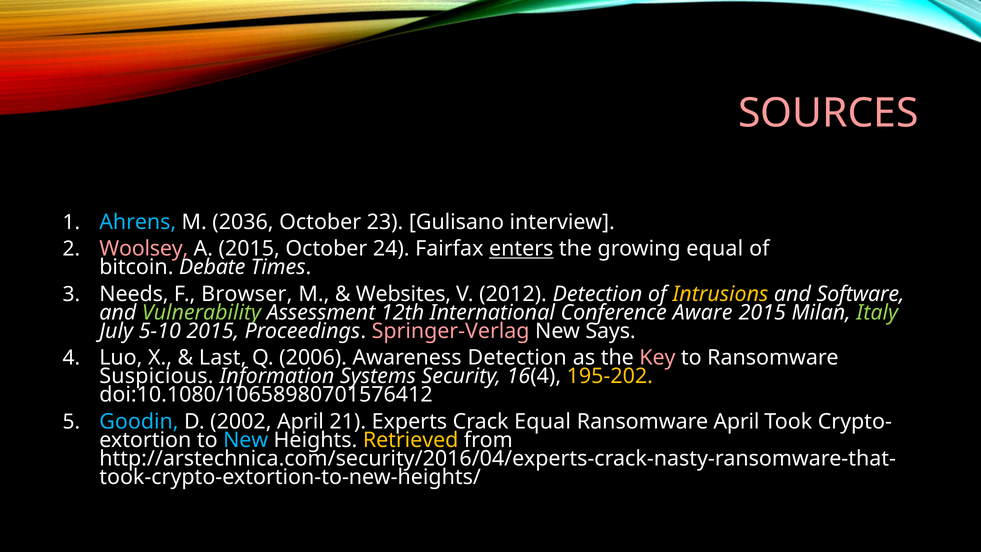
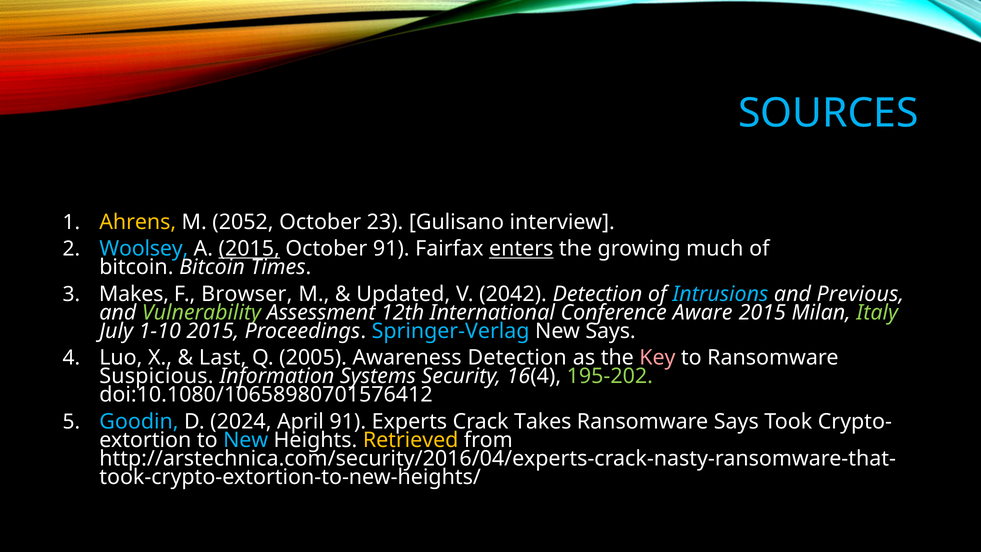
SOURCES colour: pink -> light blue
Ahrens colour: light blue -> yellow
2036: 2036 -> 2052
Woolsey colour: pink -> light blue
2015 at (249, 249) underline: none -> present
October 24: 24 -> 91
growing equal: equal -> much
bitcoin Debate: Debate -> Bitcoin
Needs: Needs -> Makes
Websites: Websites -> Updated
2012: 2012 -> 2042
Intrusions colour: yellow -> light blue
Software: Software -> Previous
5-10: 5-10 -> 1-10
Springer-Verlag colour: pink -> light blue
2006: 2006 -> 2005
195-202 colour: yellow -> light green
2002: 2002 -> 2024
April 21: 21 -> 91
Crack Equal: Equal -> Takes
Ransomware April: April -> Says
